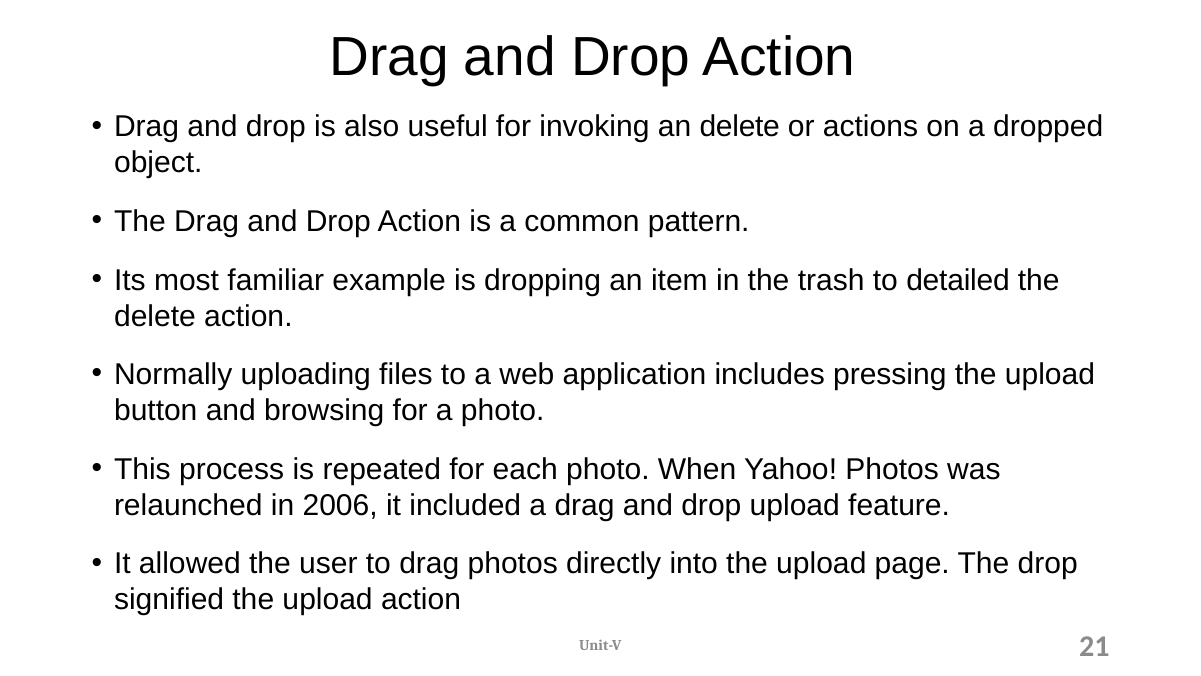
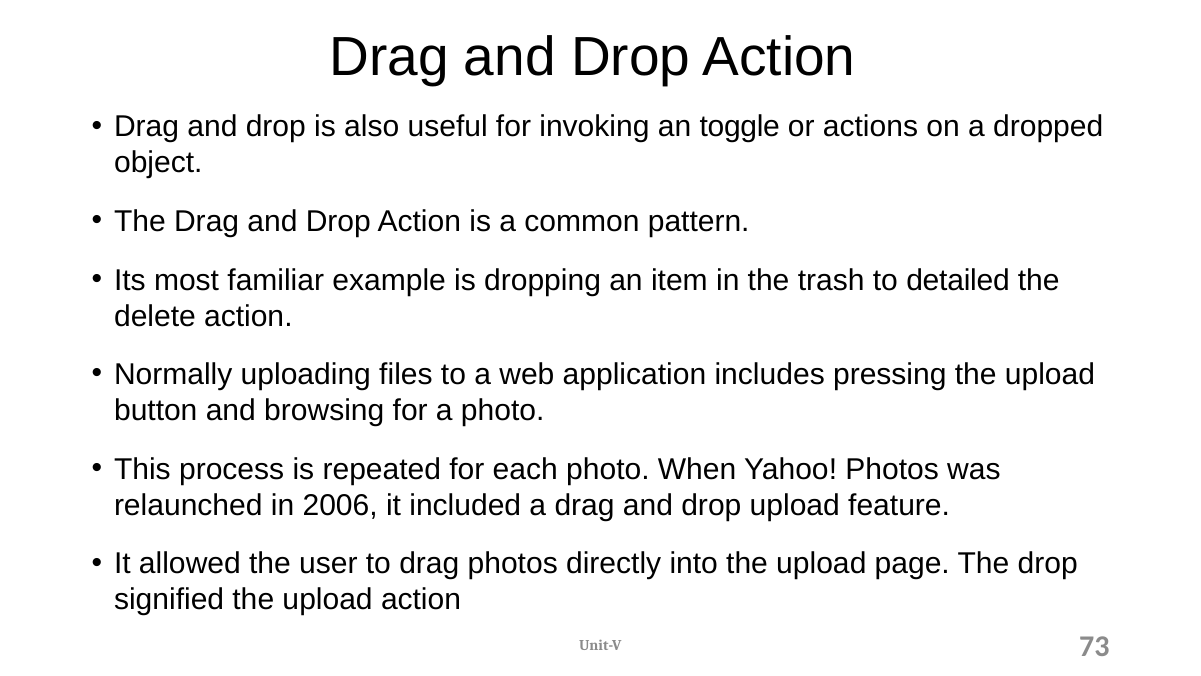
an delete: delete -> toggle
21: 21 -> 73
